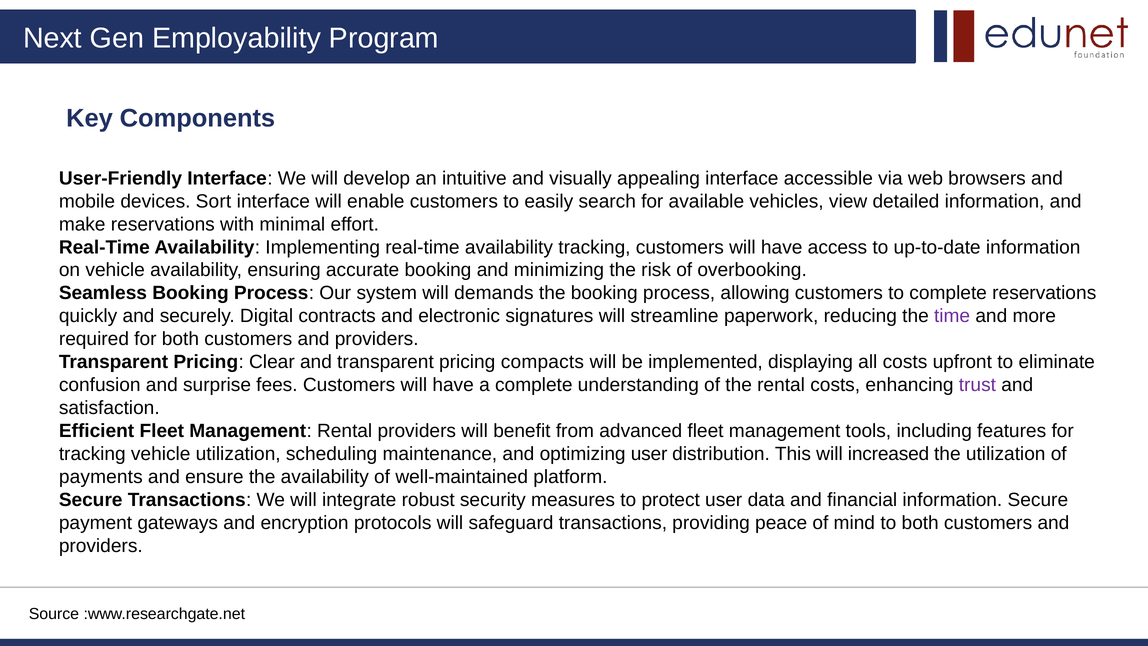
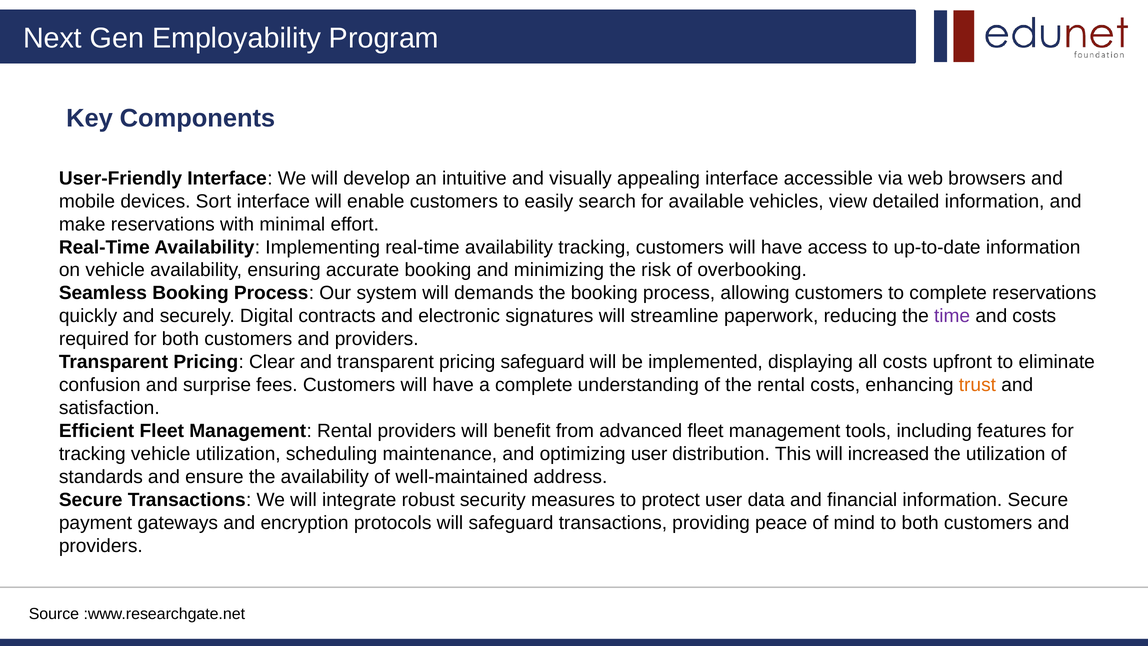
and more: more -> costs
pricing compacts: compacts -> safeguard
trust colour: purple -> orange
payments: payments -> standards
platform: platform -> address
